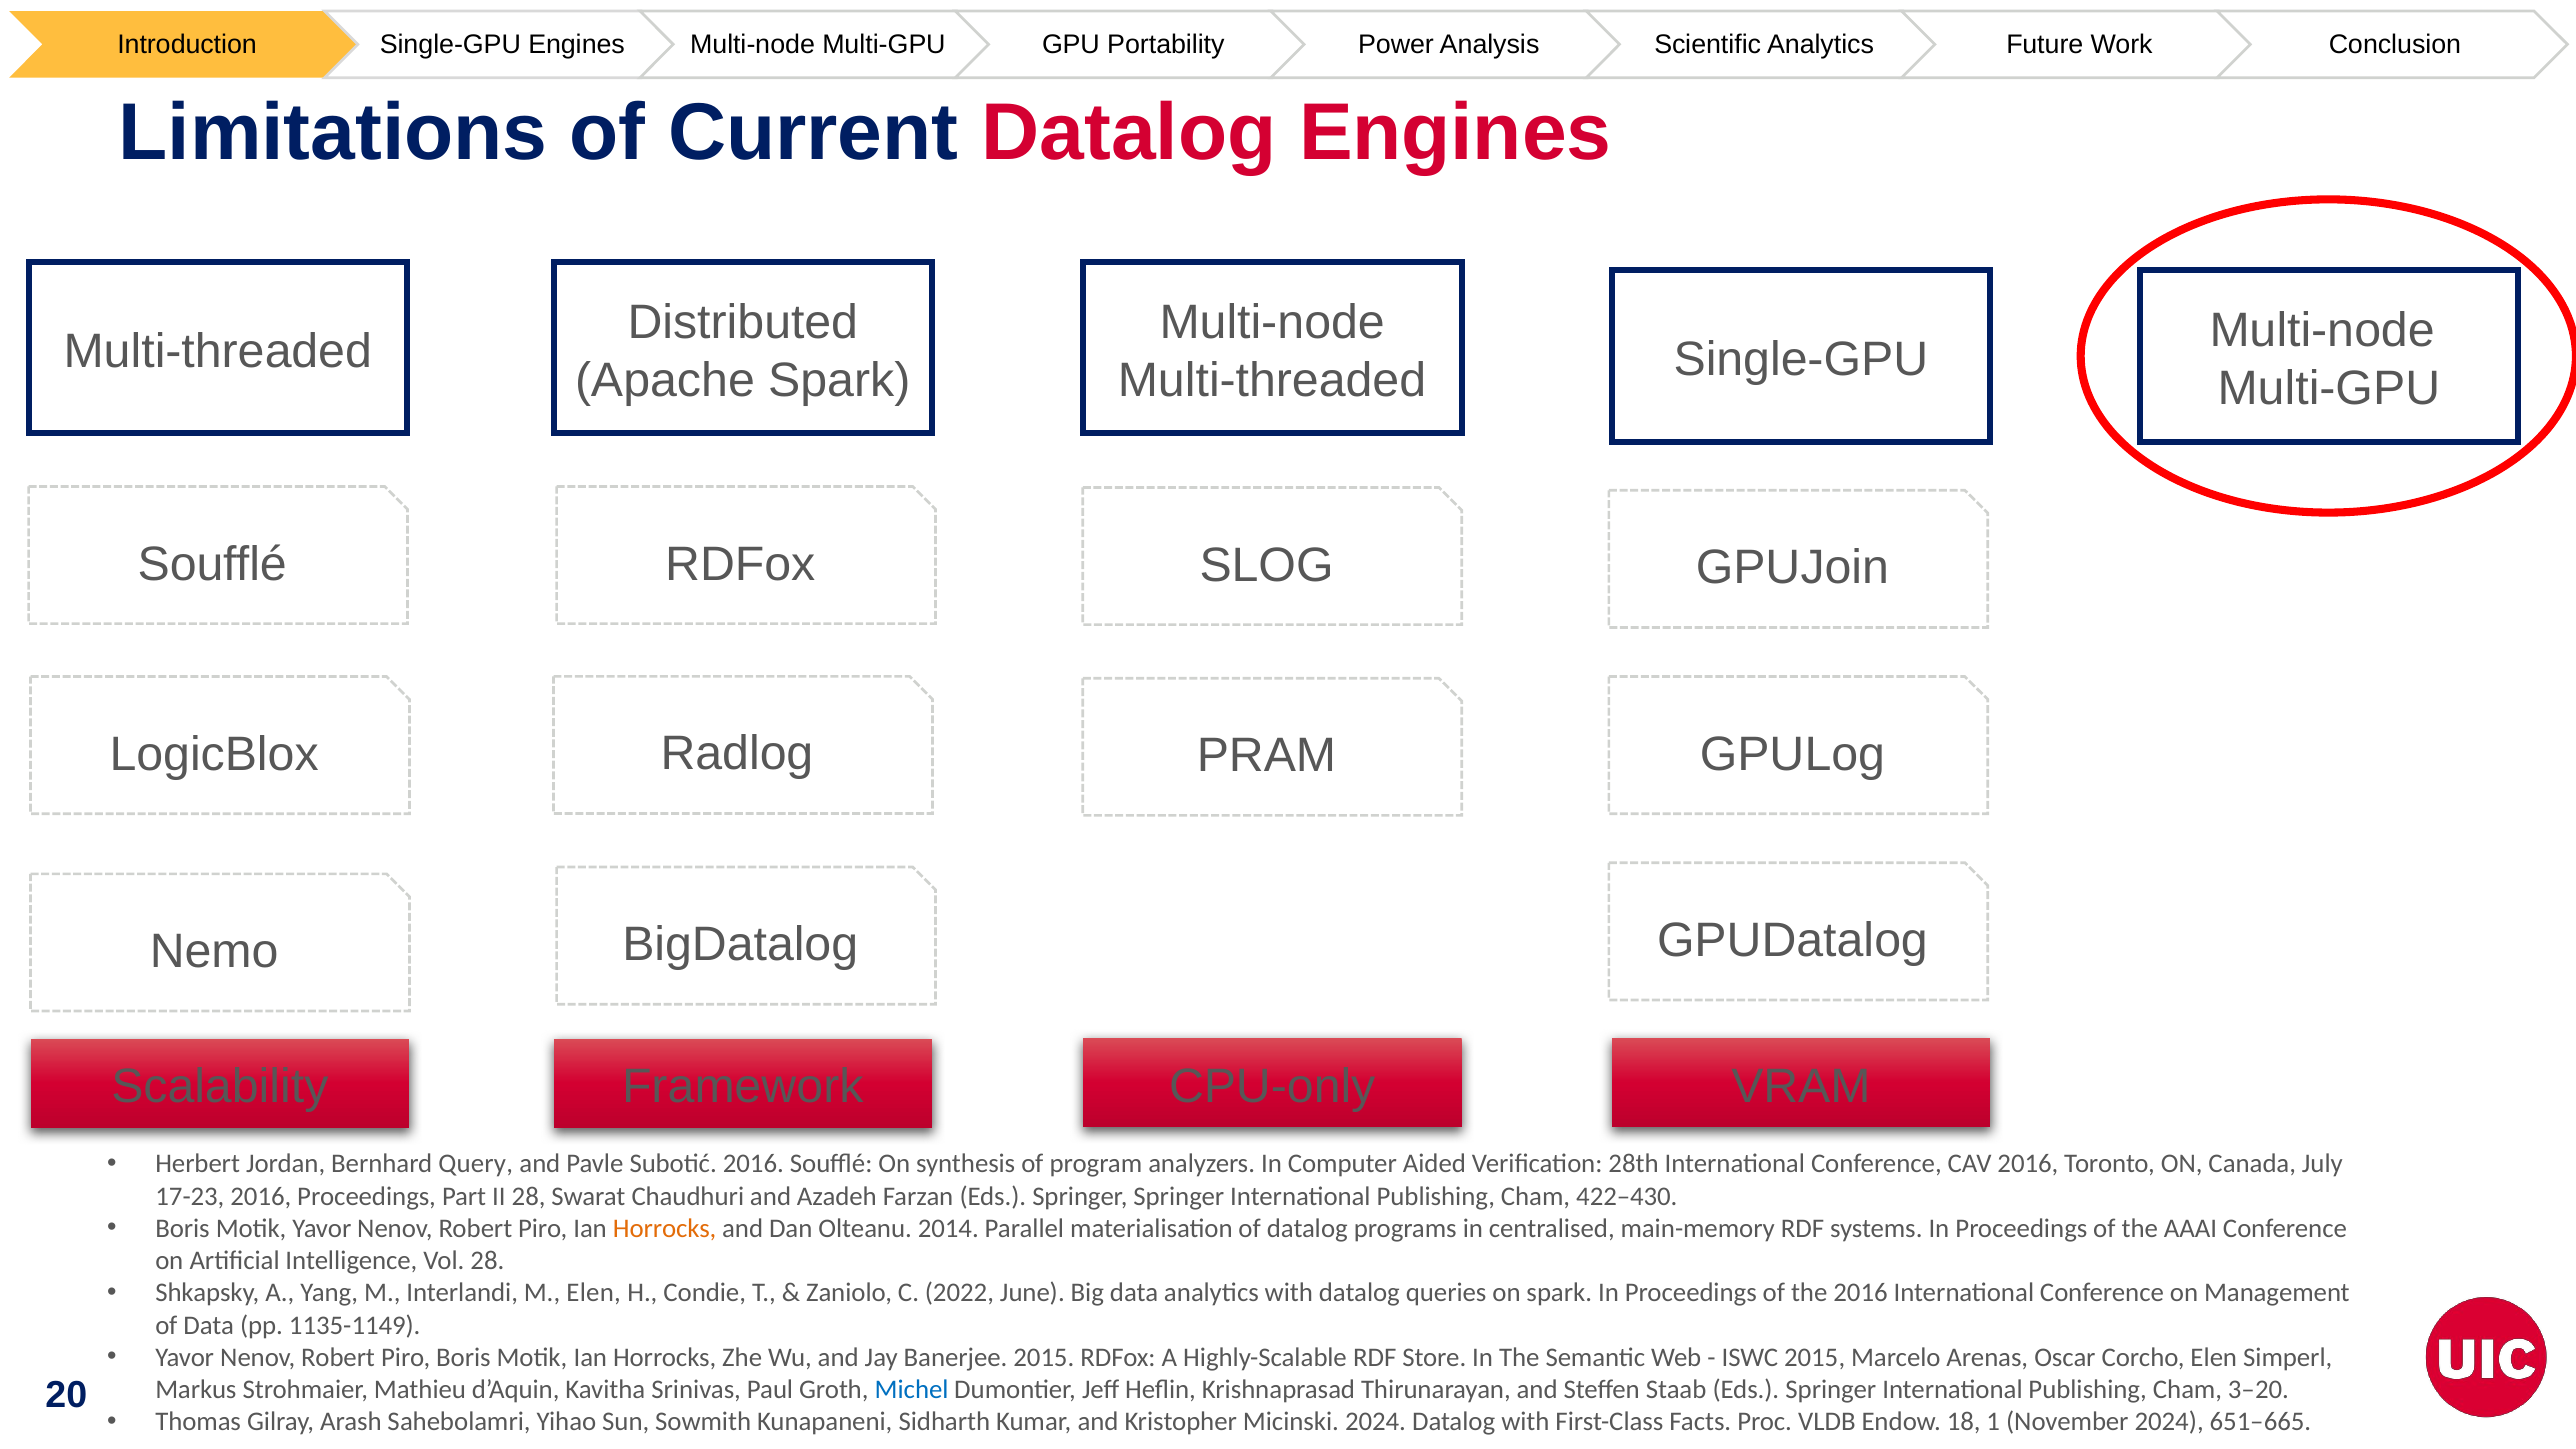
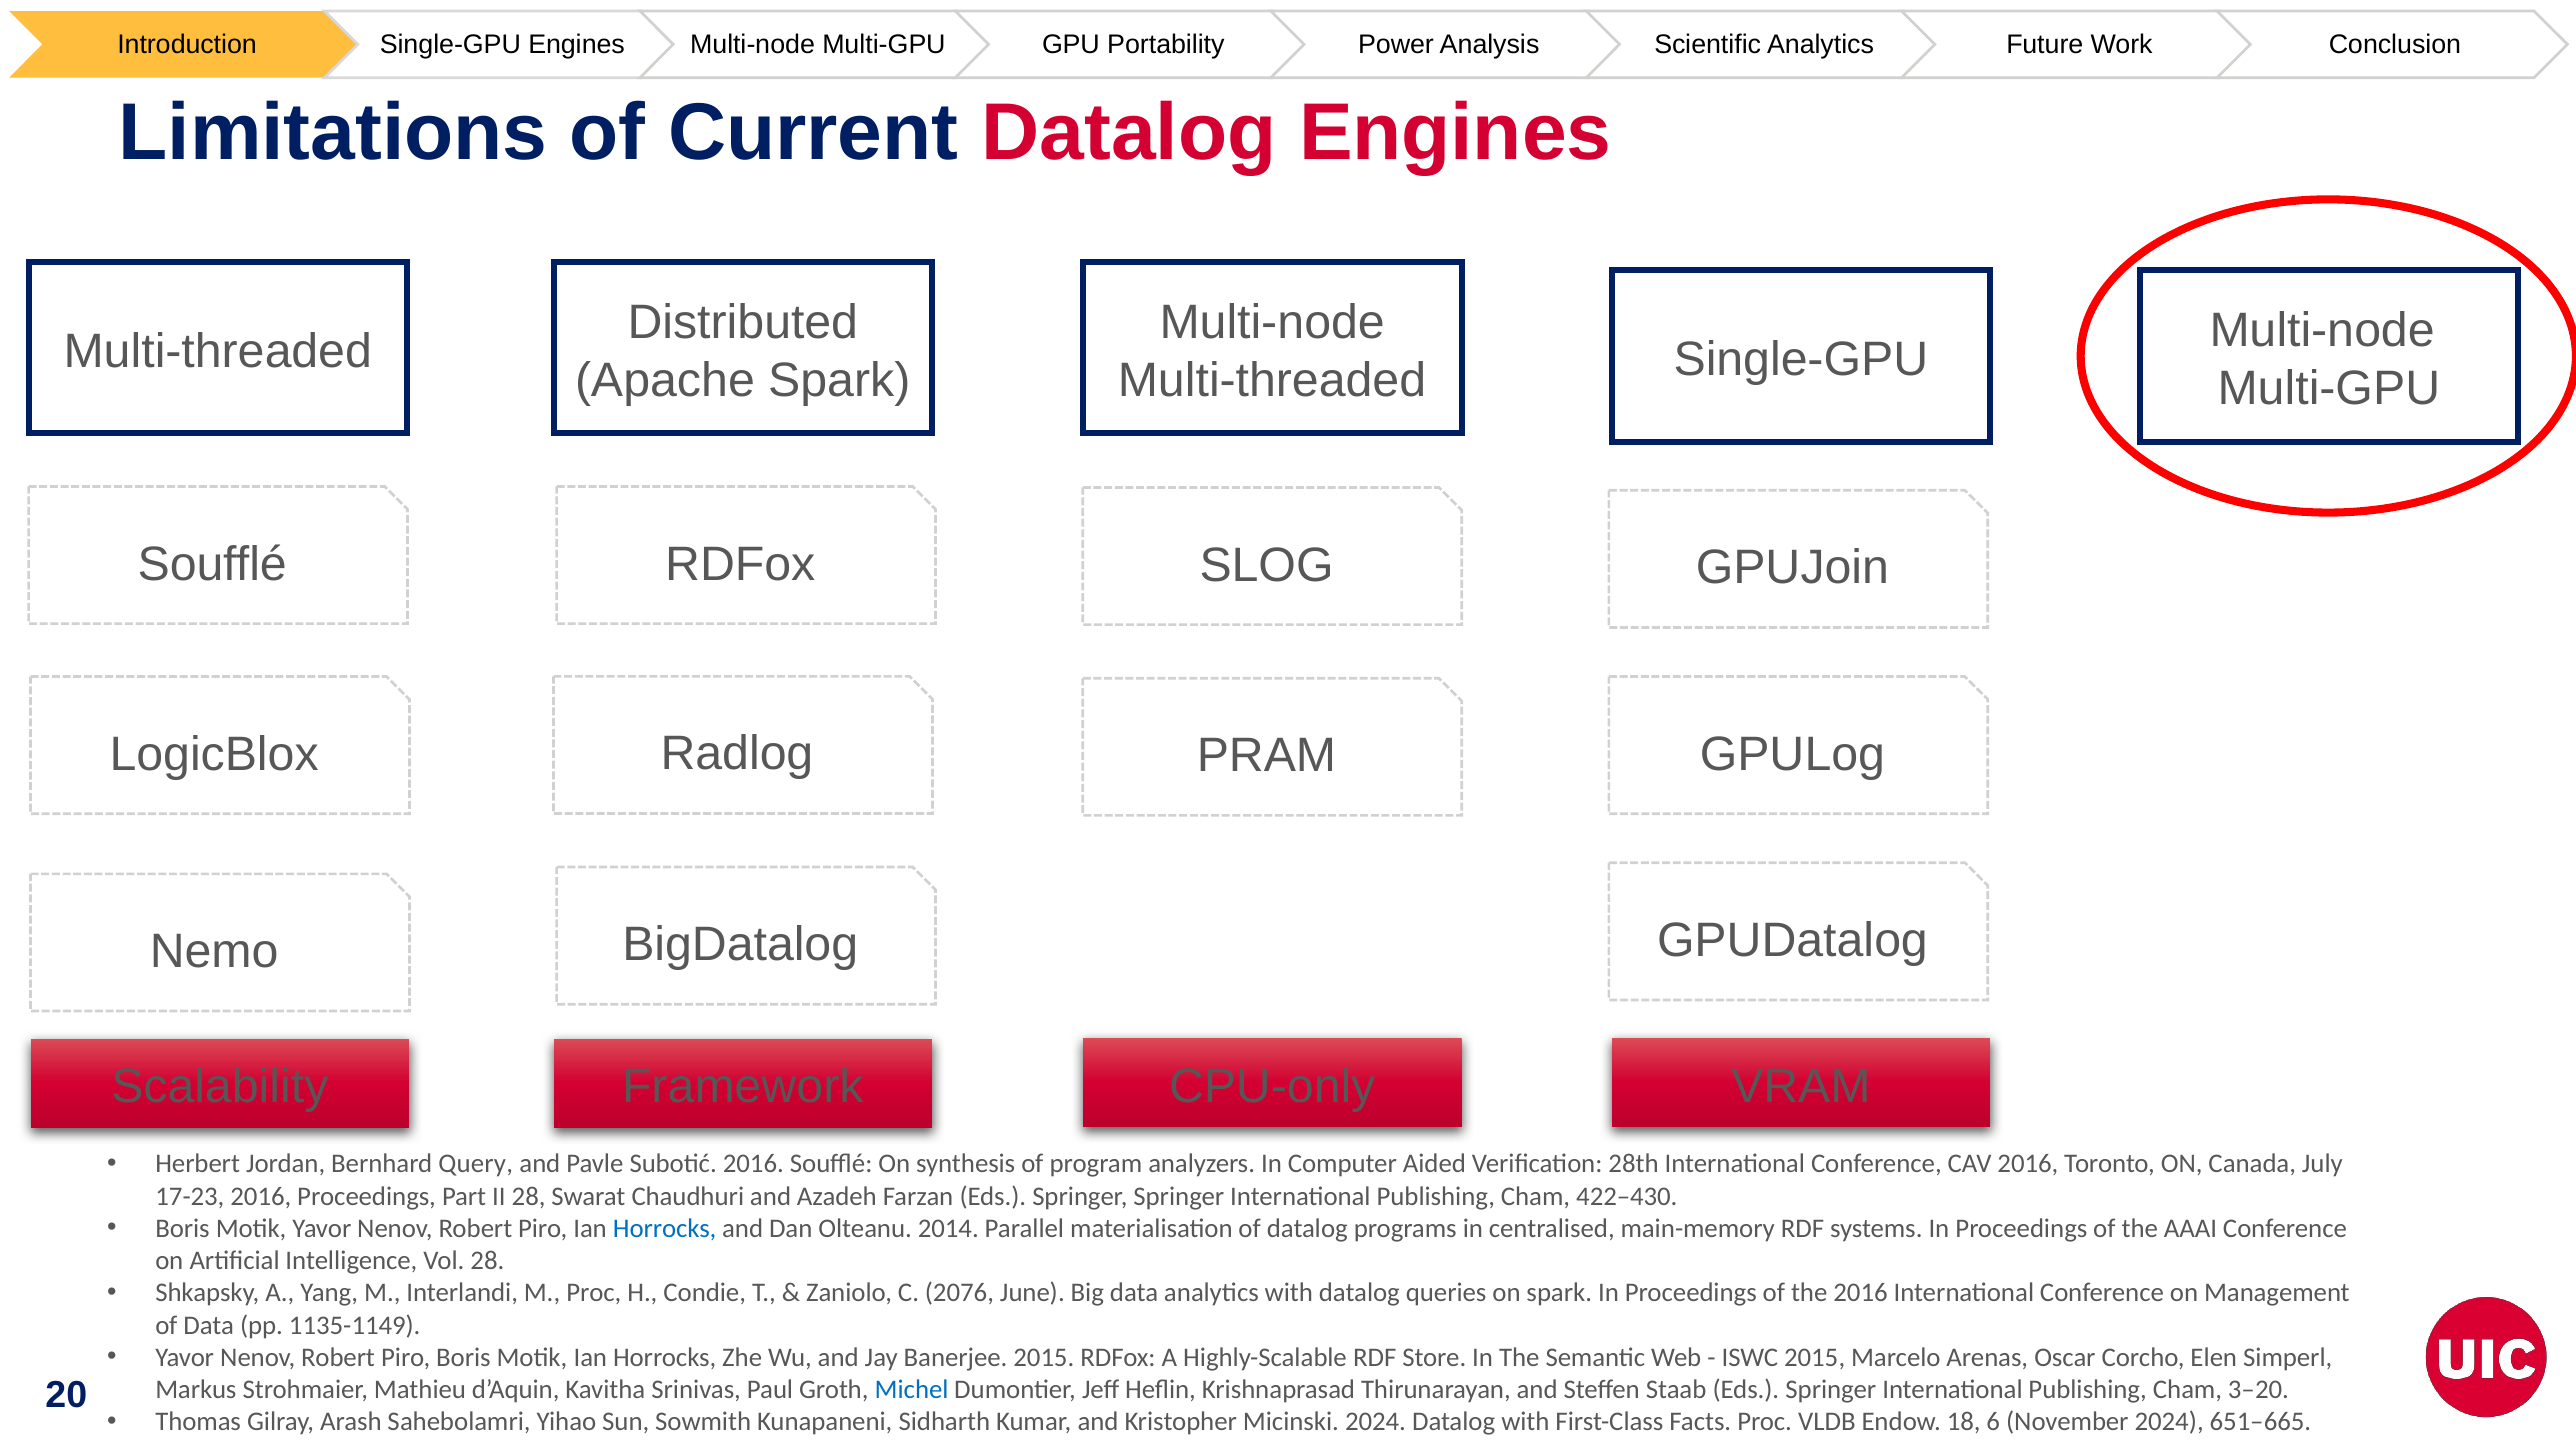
Horrocks at (665, 1228) colour: orange -> blue
M Elen: Elen -> Proc
2022: 2022 -> 2076
1: 1 -> 6
